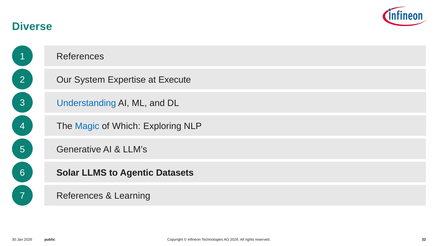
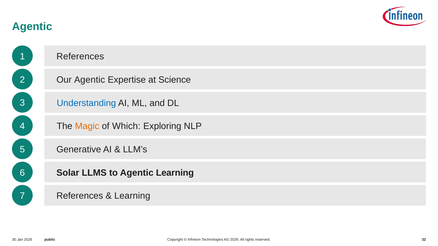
Diverse at (32, 26): Diverse -> Agentic
Our System: System -> Agentic
Execute: Execute -> Science
Magic colour: blue -> orange
Agentic Datasets: Datasets -> Learning
